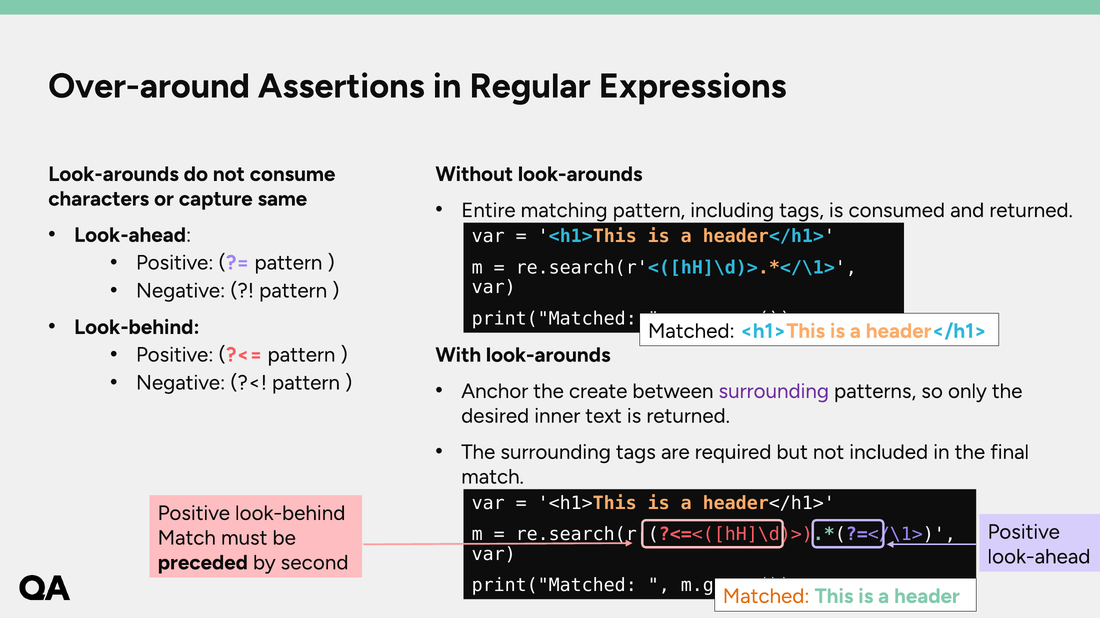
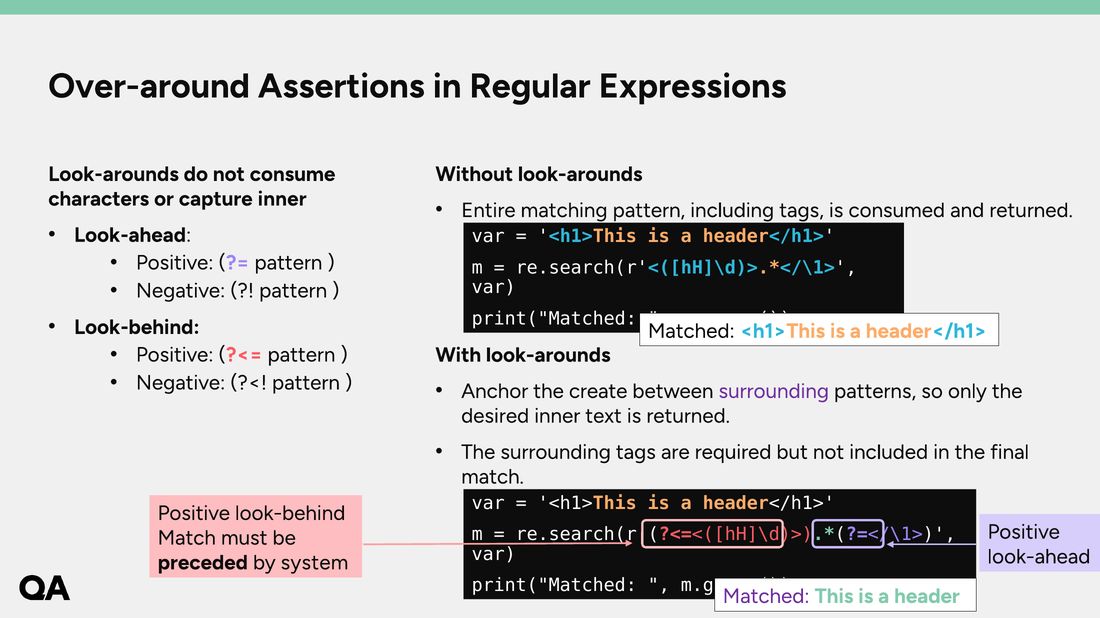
capture same: same -> inner
second: second -> system
Matched at (766, 597) colour: orange -> purple
